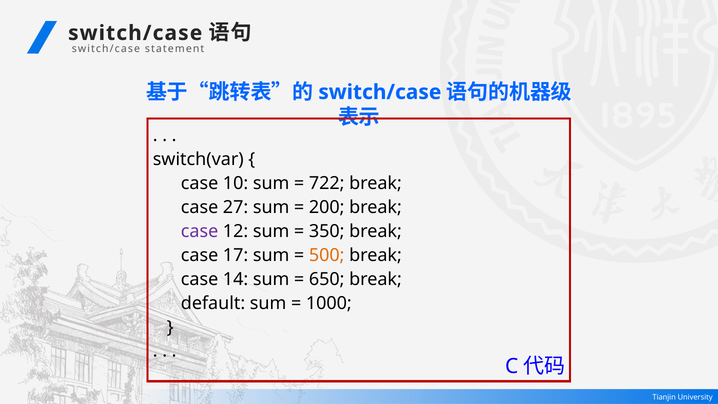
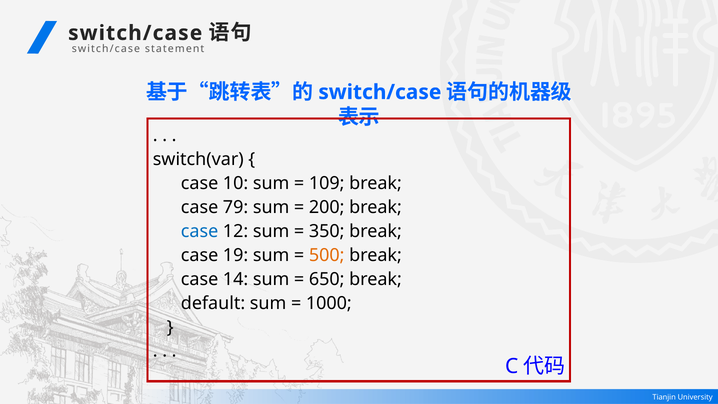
722: 722 -> 109
27: 27 -> 79
case at (200, 231) colour: purple -> blue
17: 17 -> 19
